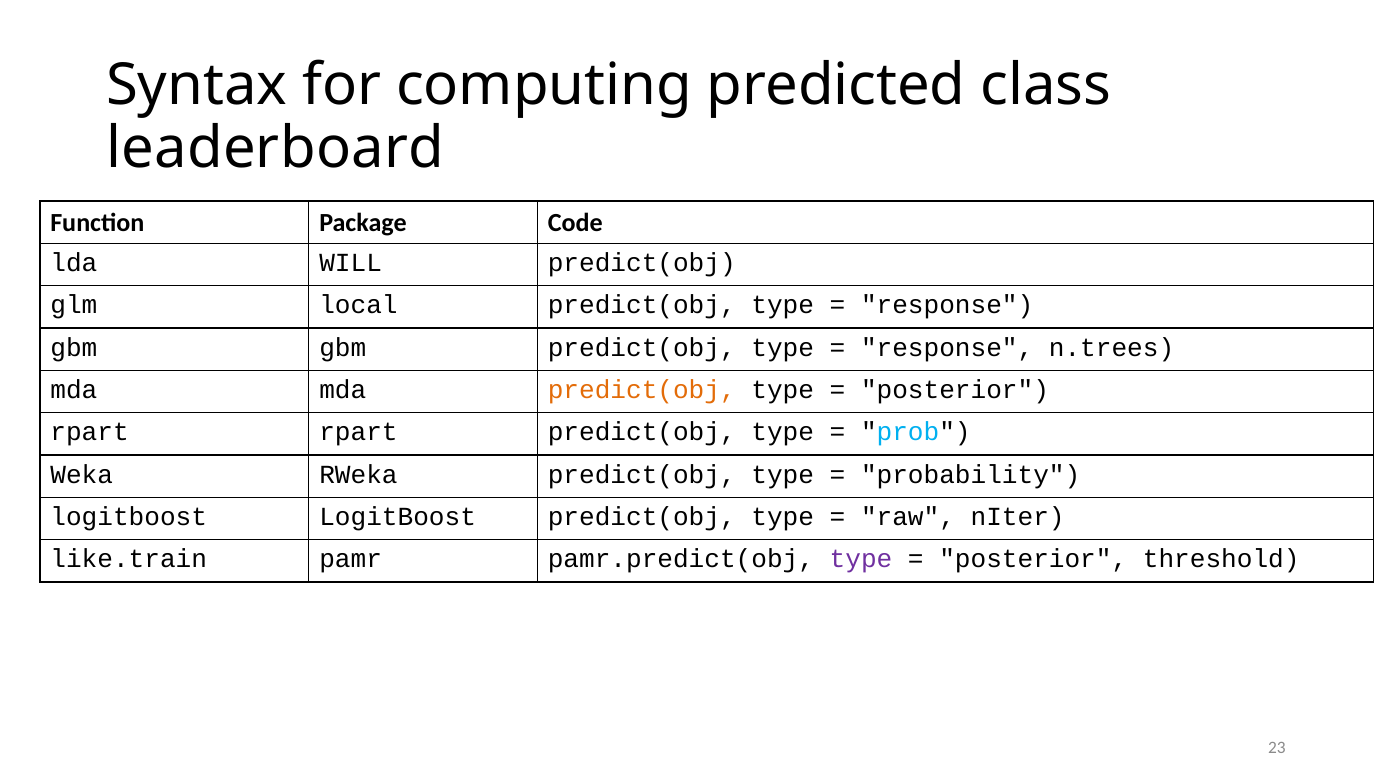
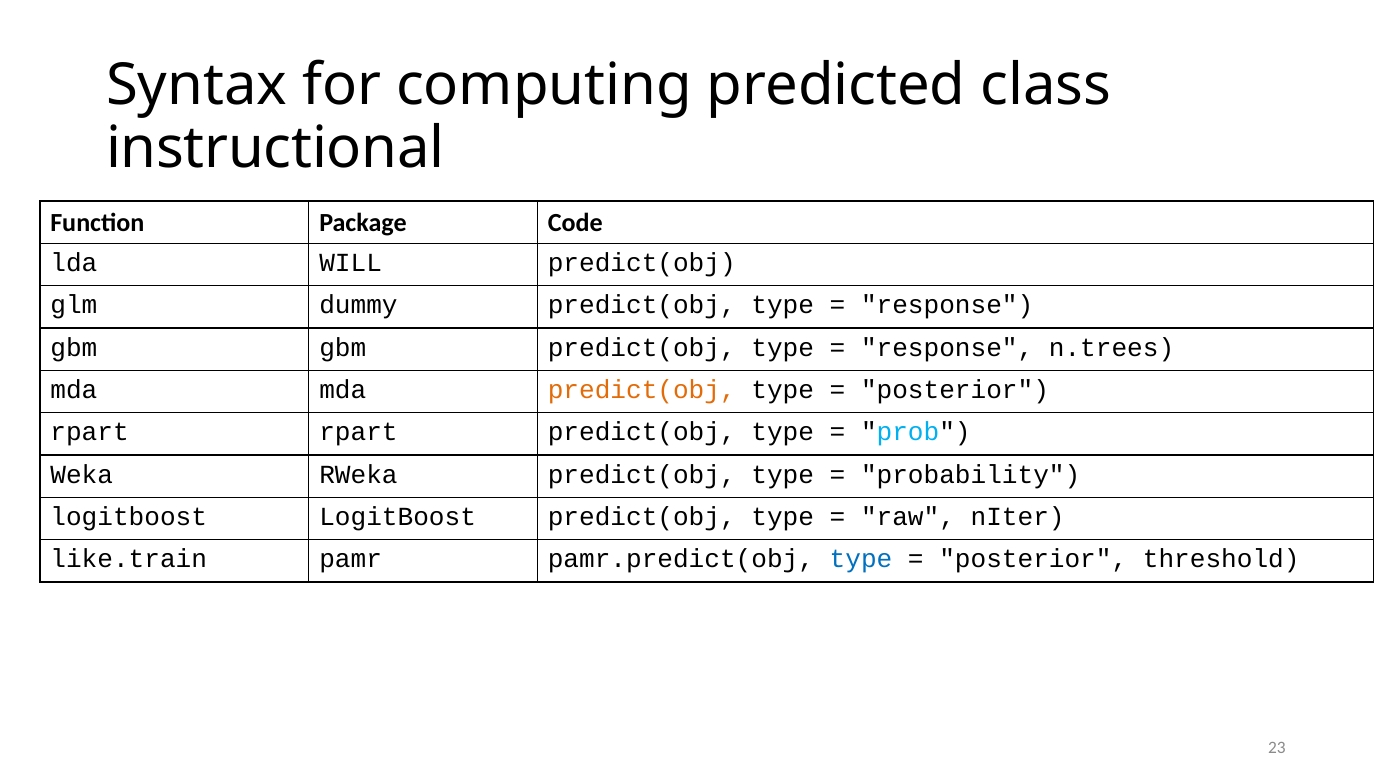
leaderboard: leaderboard -> instructional
local: local -> dummy
type at (861, 559) colour: purple -> blue
